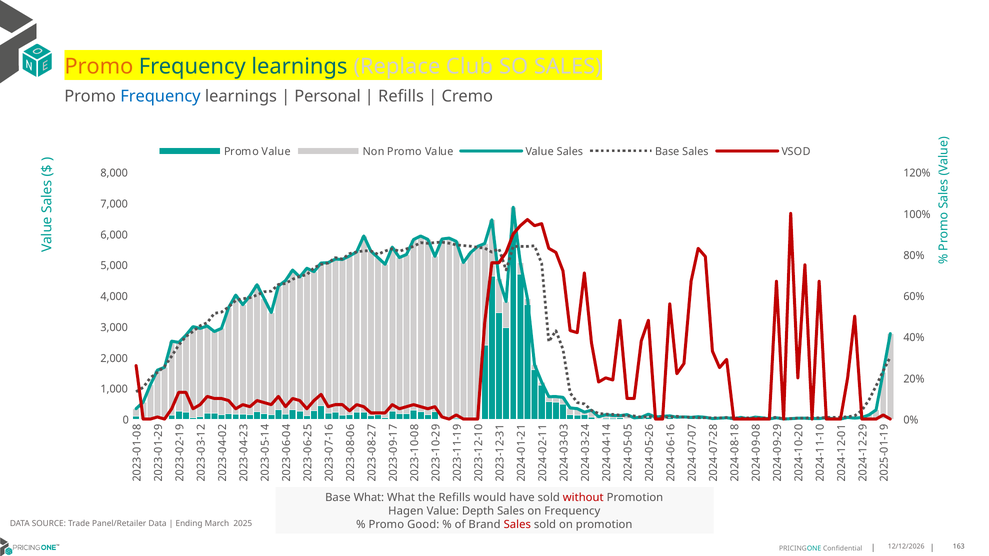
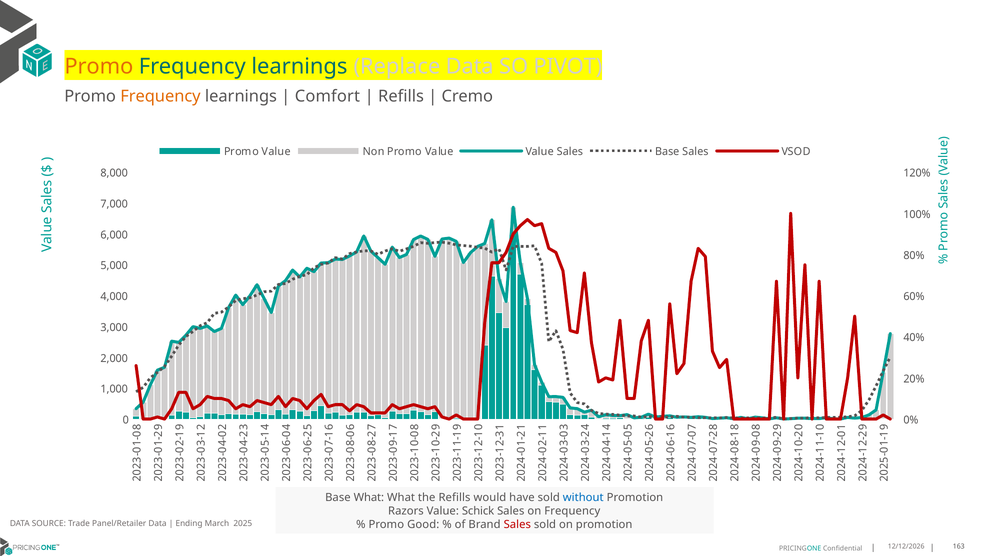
Replace Club: Club -> Data
SO SALES: SALES -> PIVOT
Frequency at (160, 96) colour: blue -> orange
Personal: Personal -> Comfort
without colour: red -> blue
Hagen: Hagen -> Razors
Depth: Depth -> Schick
